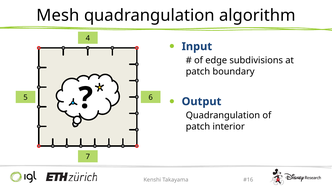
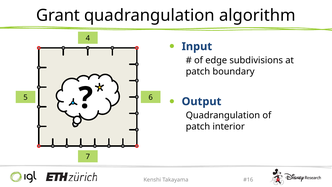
Mesh: Mesh -> Grant
